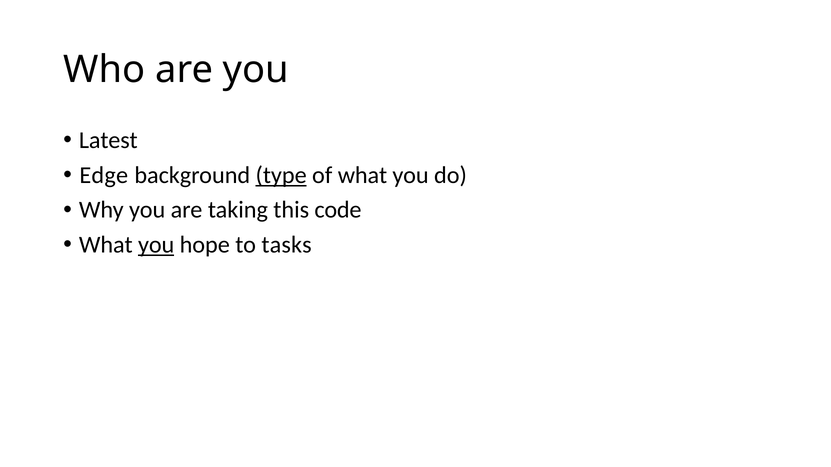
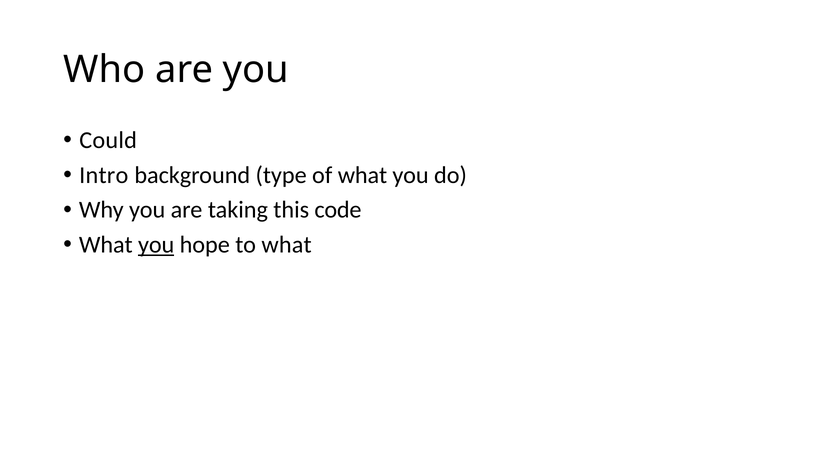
Latest: Latest -> Could
Edge: Edge -> Intro
type underline: present -> none
to tasks: tasks -> what
